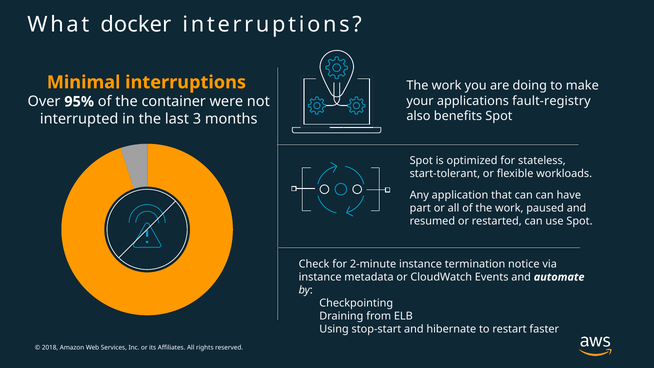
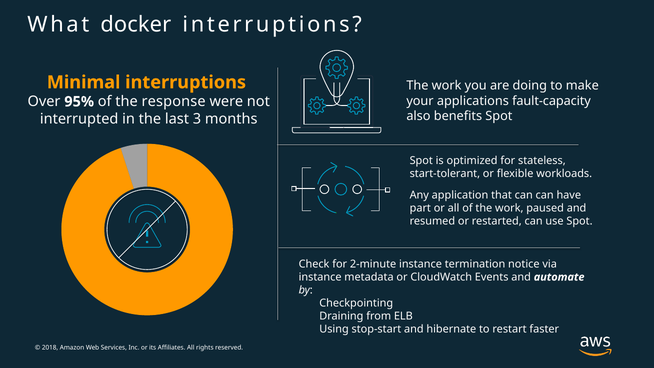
fault-registry: fault-registry -> fault-capacity
container: container -> response
